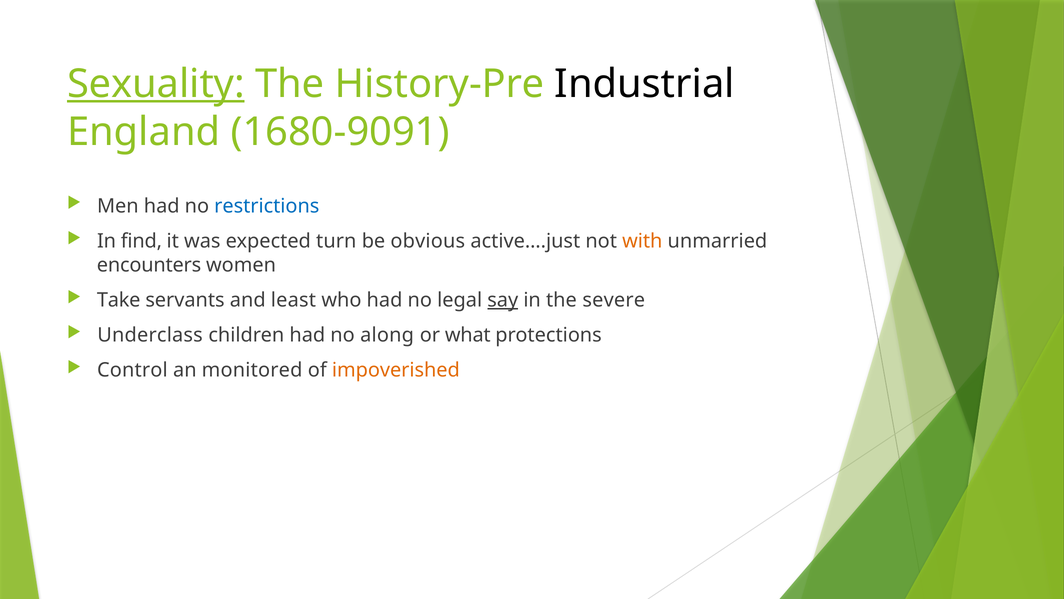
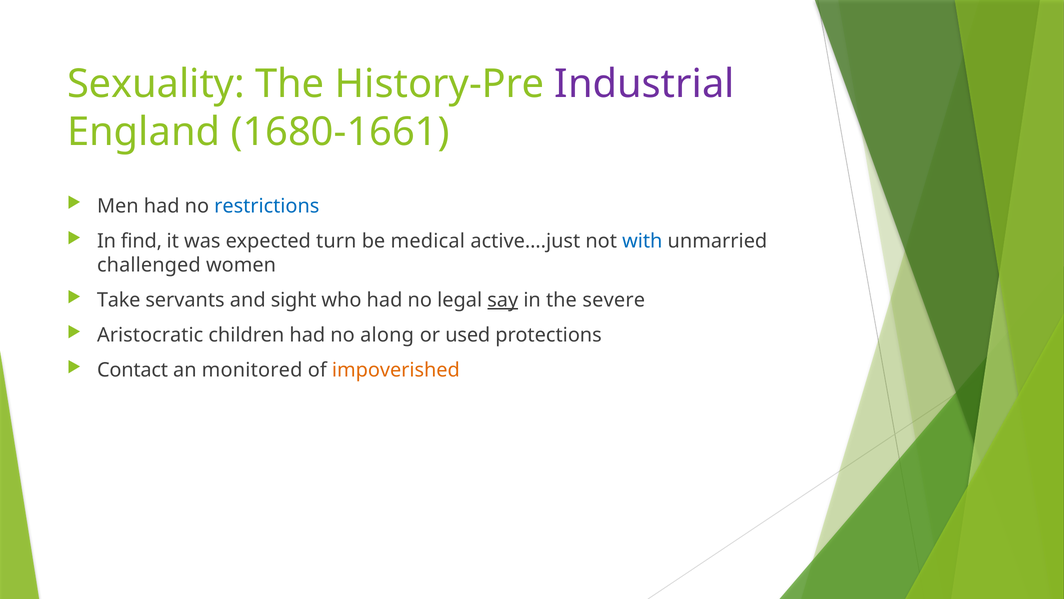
Sexuality underline: present -> none
Industrial colour: black -> purple
1680-9091: 1680-9091 -> 1680-1661
obvious: obvious -> medical
with colour: orange -> blue
encounters: encounters -> challenged
least: least -> sight
Underclass: Underclass -> Aristocratic
what: what -> used
Control: Control -> Contact
